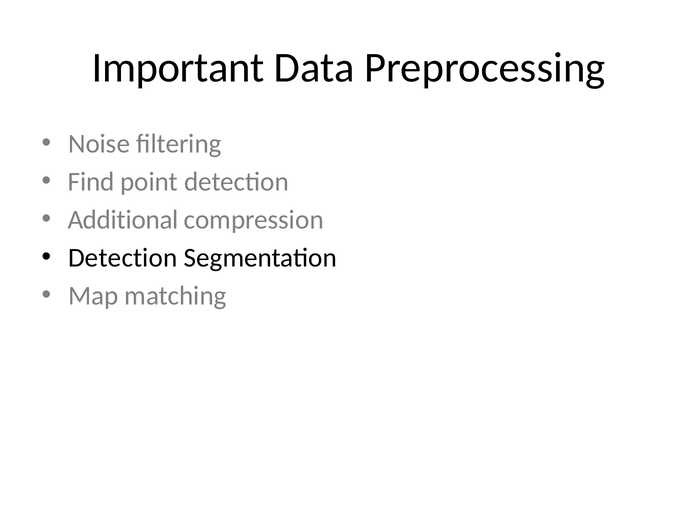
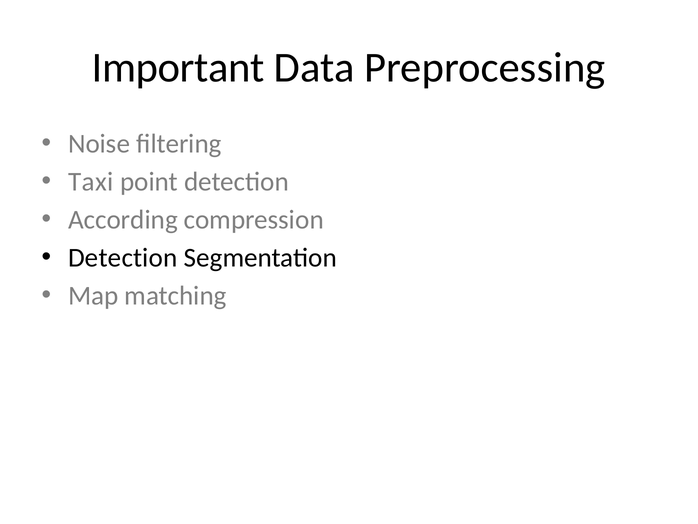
Find: Find -> Taxi
Additional: Additional -> According
